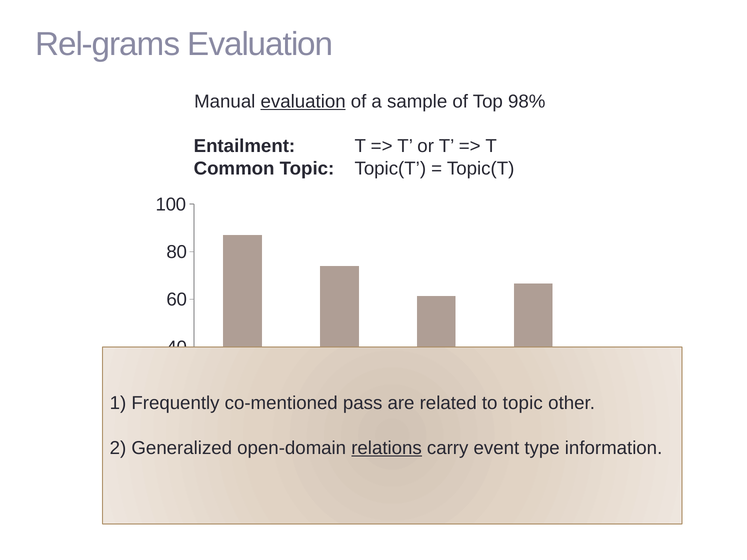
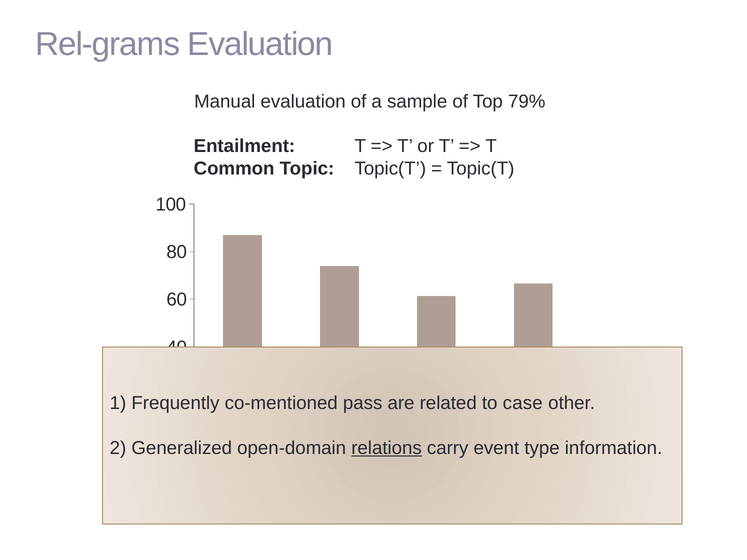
evaluation at (303, 101) underline: present -> none
98%: 98% -> 79%
to topic: topic -> case
